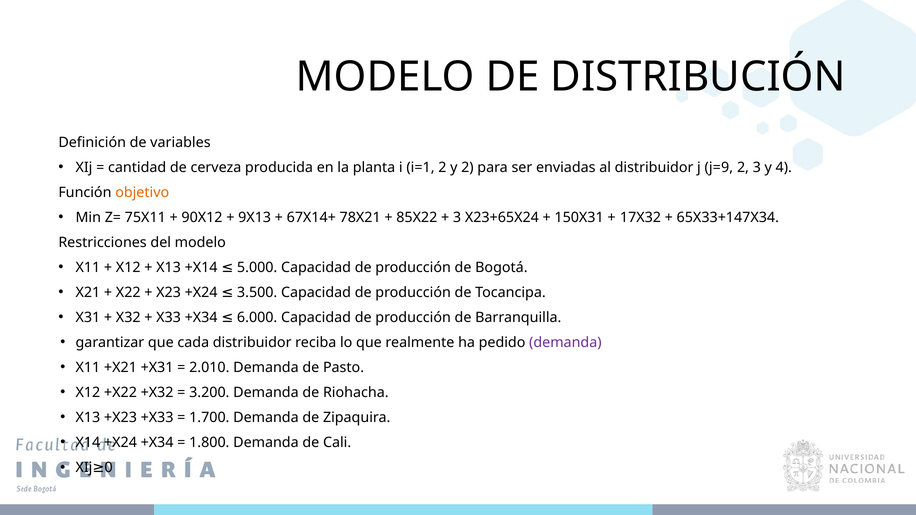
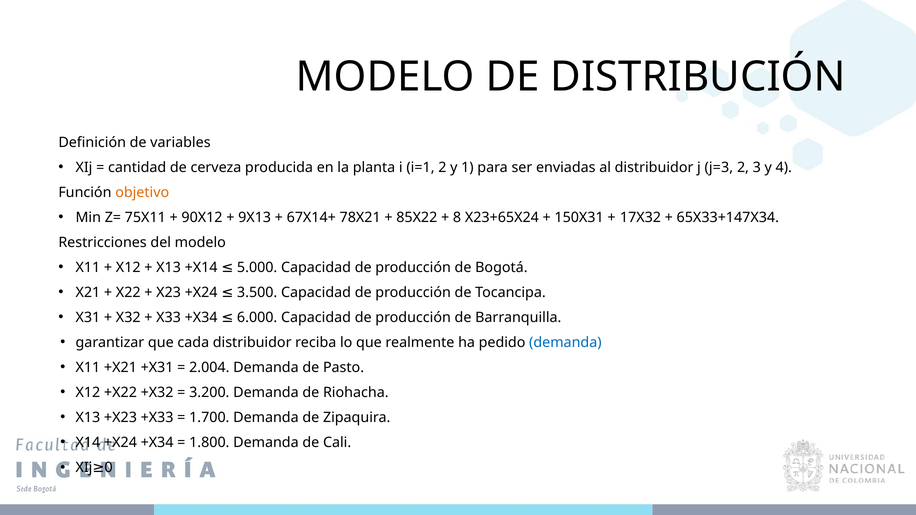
y 2: 2 -> 1
j=9: j=9 -> j=3
3 at (457, 217): 3 -> 8
demanda at (565, 343) colour: purple -> blue
2.010: 2.010 -> 2.004
